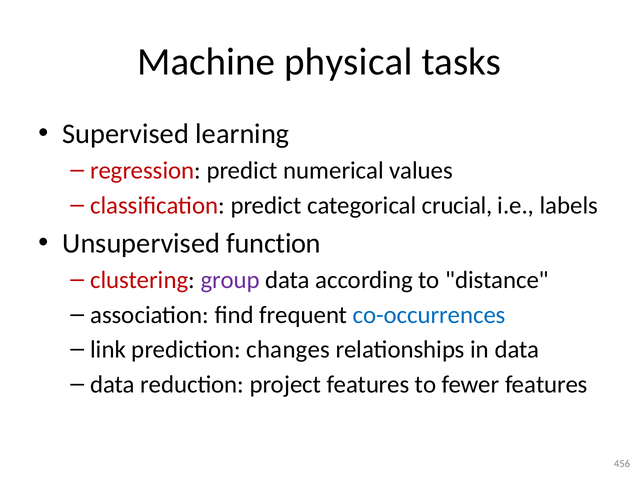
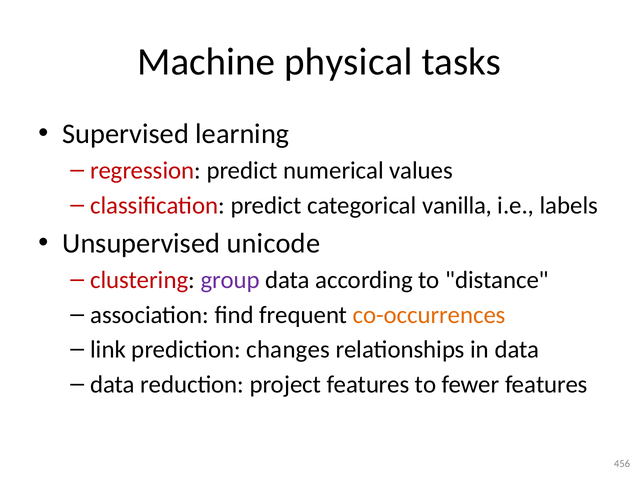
crucial: crucial -> vanilla
function: function -> unicode
co-occurrences colour: blue -> orange
